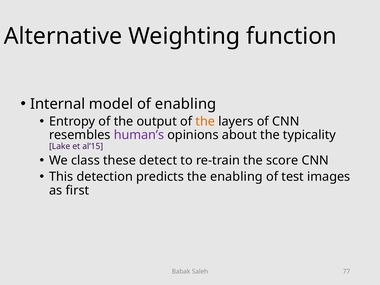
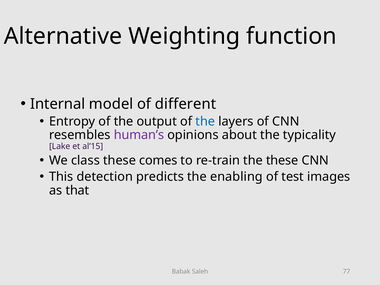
of enabling: enabling -> different
the at (205, 121) colour: orange -> blue
detect: detect -> comes
the score: score -> these
first: first -> that
